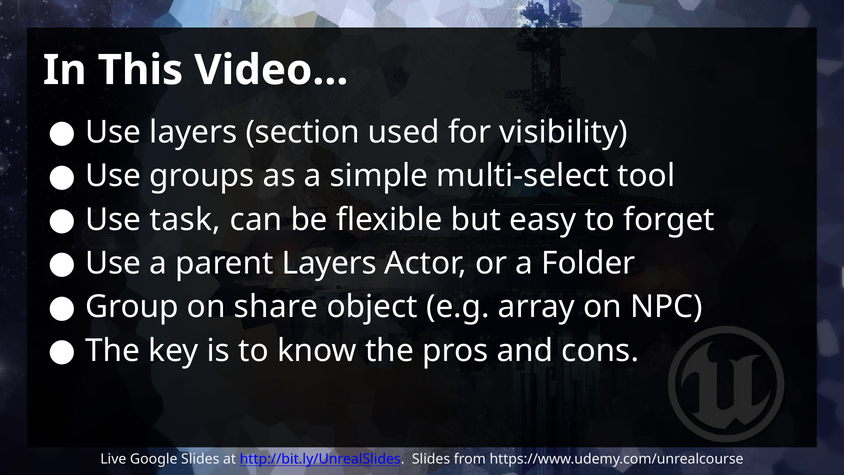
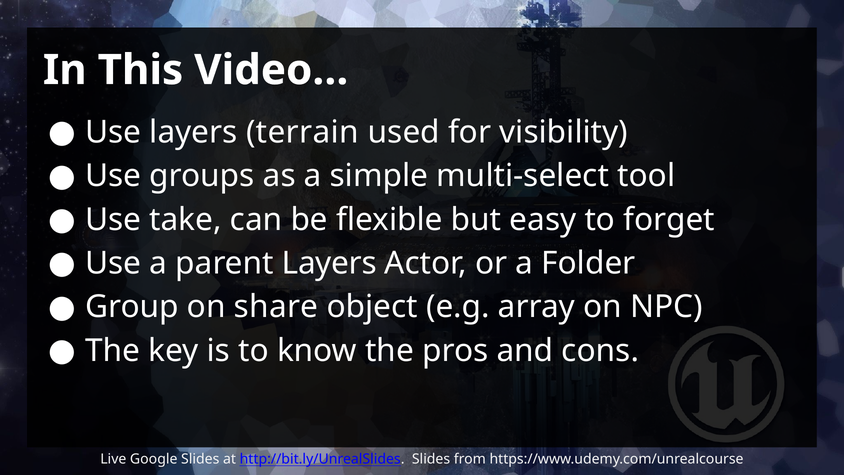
section: section -> terrain
task: task -> take
